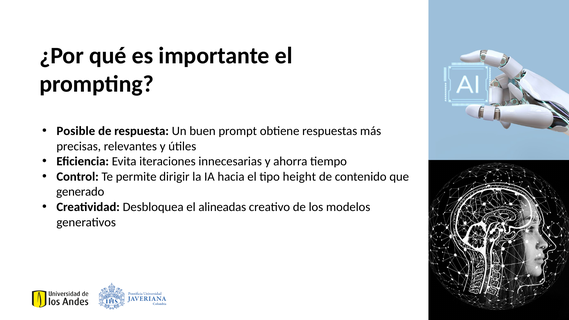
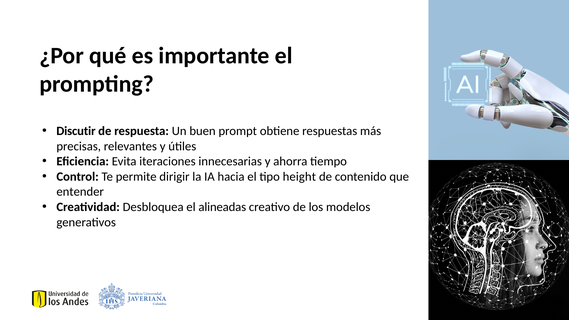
Posible: Posible -> Discutir
generado: generado -> entender
